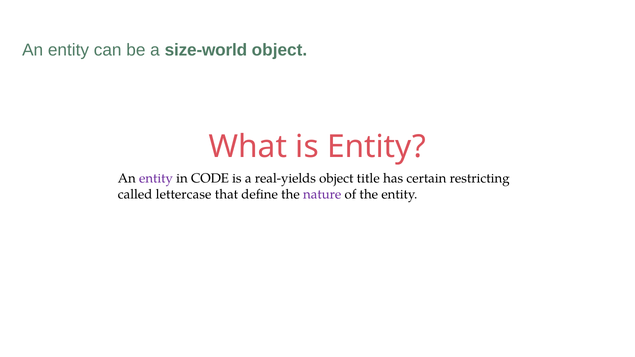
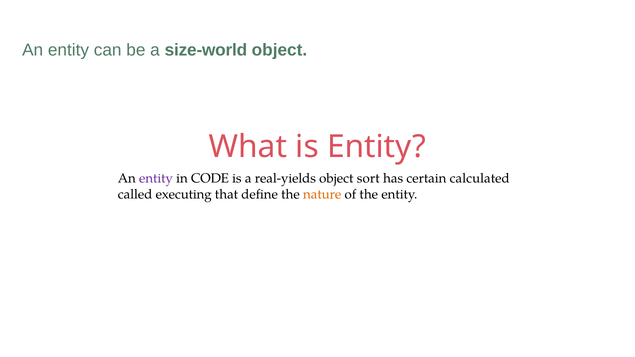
title: title -> sort
restricting: restricting -> calculated
lettercase: lettercase -> executing
nature colour: purple -> orange
